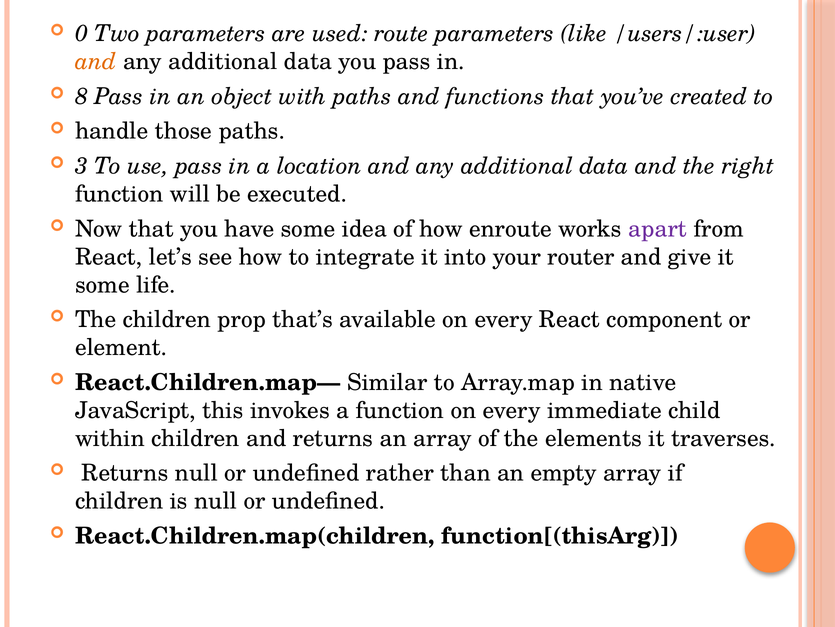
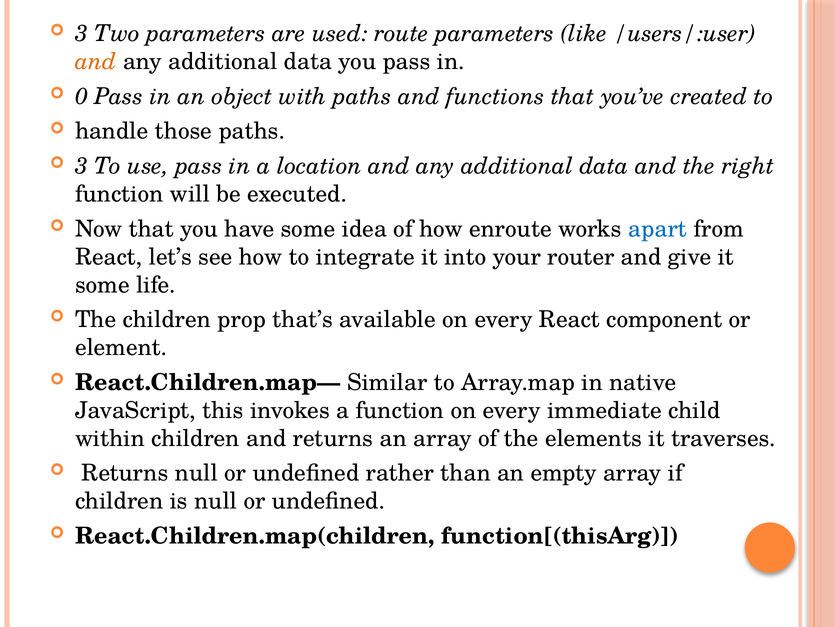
0 at (81, 34): 0 -> 3
8: 8 -> 0
apart colour: purple -> blue
